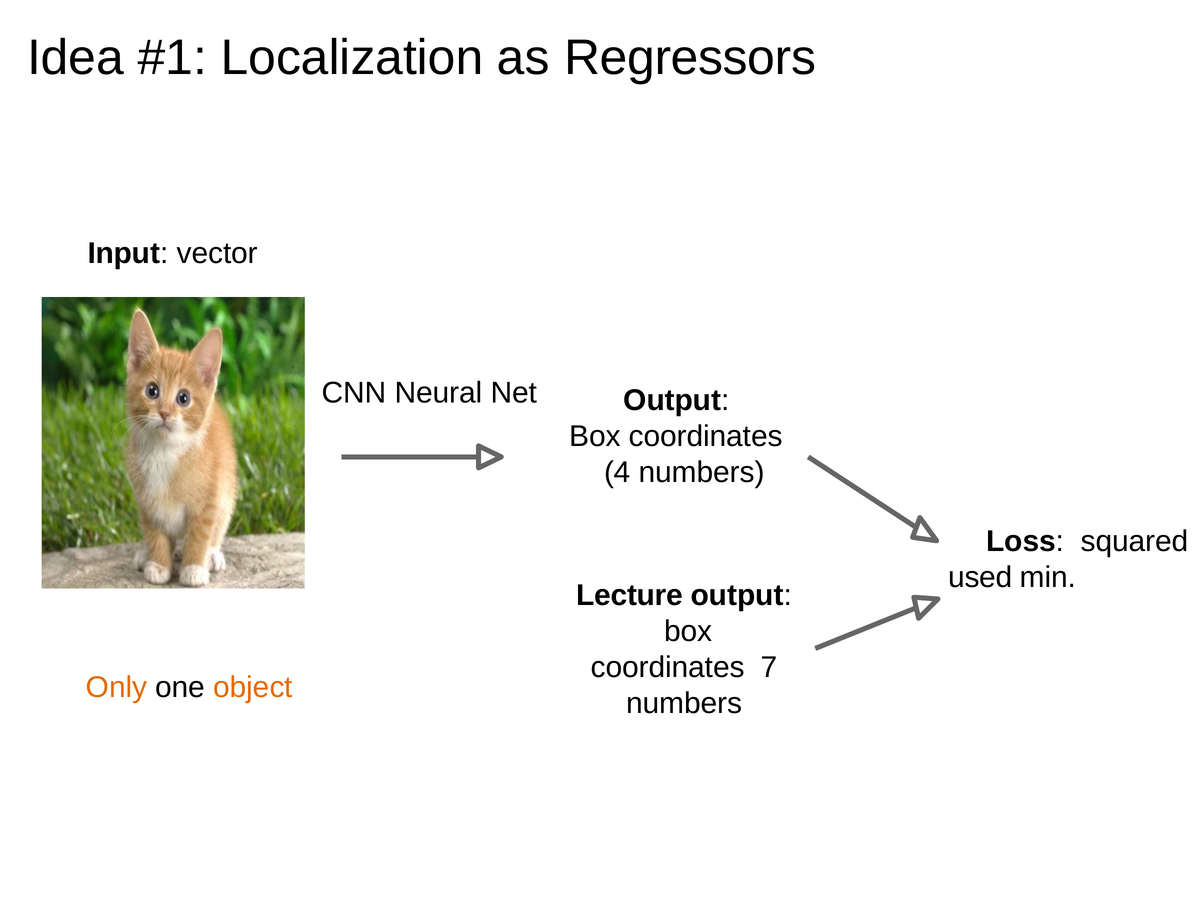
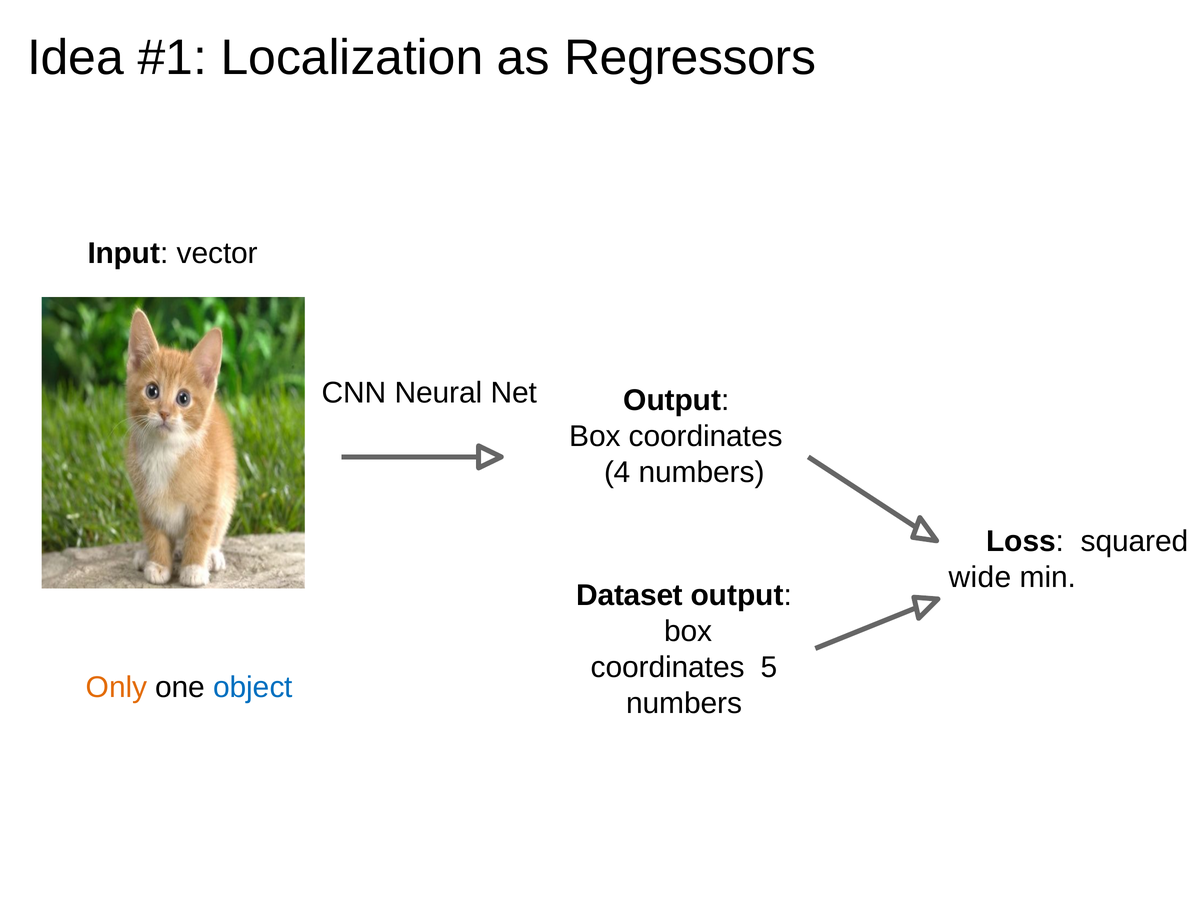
used: used -> wide
Lecture at (630, 596): Lecture -> Dataset
7: 7 -> 5
object colour: orange -> blue
